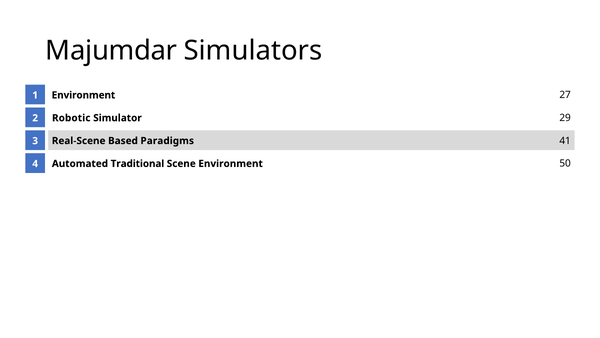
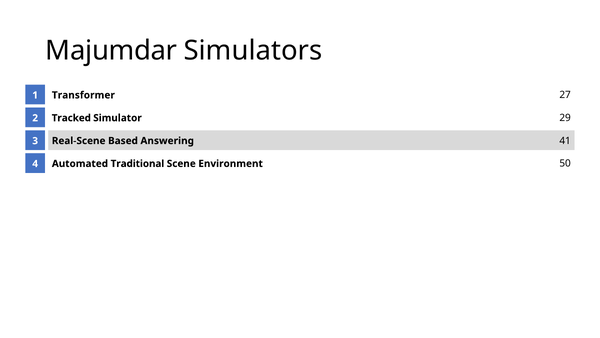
Environment at (83, 95): Environment -> Transformer
Robotic: Robotic -> Tracked
Paradigms: Paradigms -> Answering
